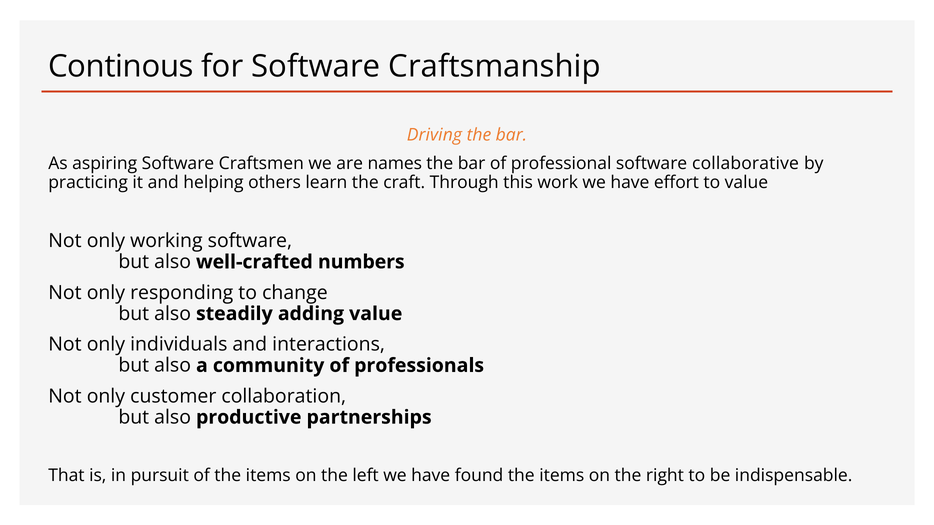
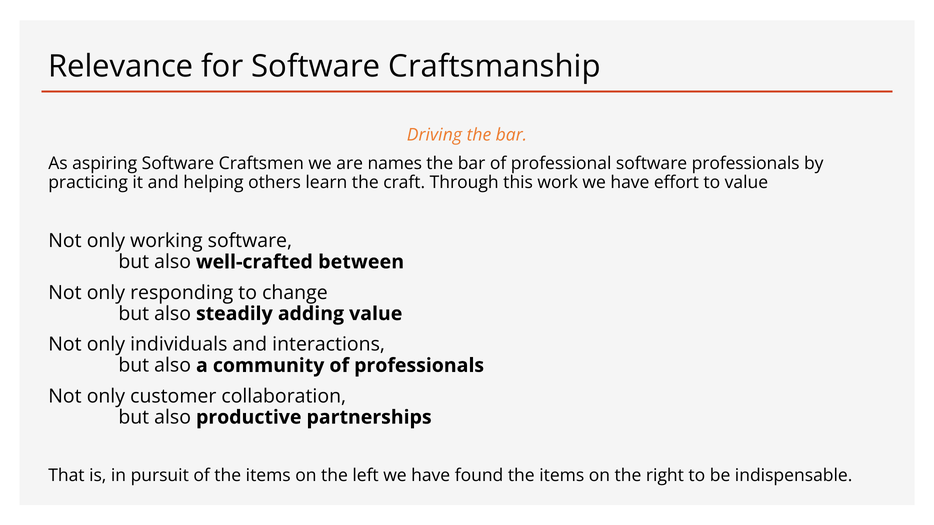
Continous: Continous -> Relevance
software collaborative: collaborative -> professionals
numbers: numbers -> between
